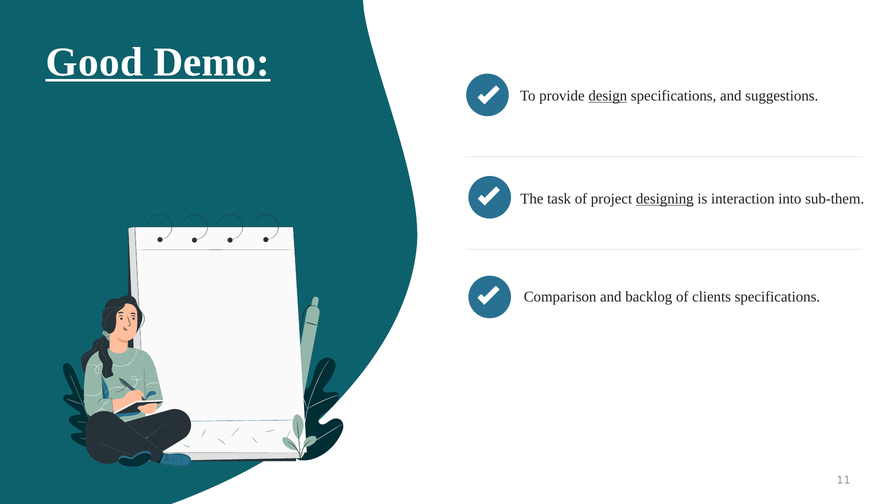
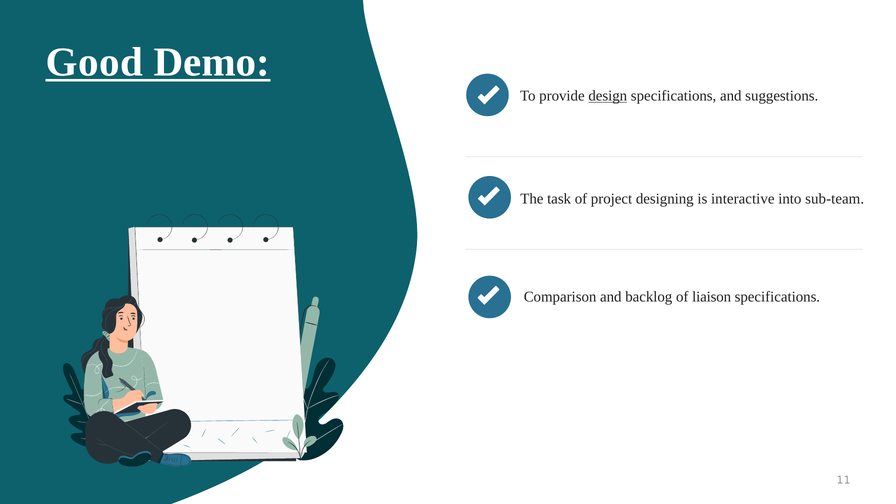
designing underline: present -> none
interaction: interaction -> interactive
sub-them: sub-them -> sub-team
clients: clients -> liaison
